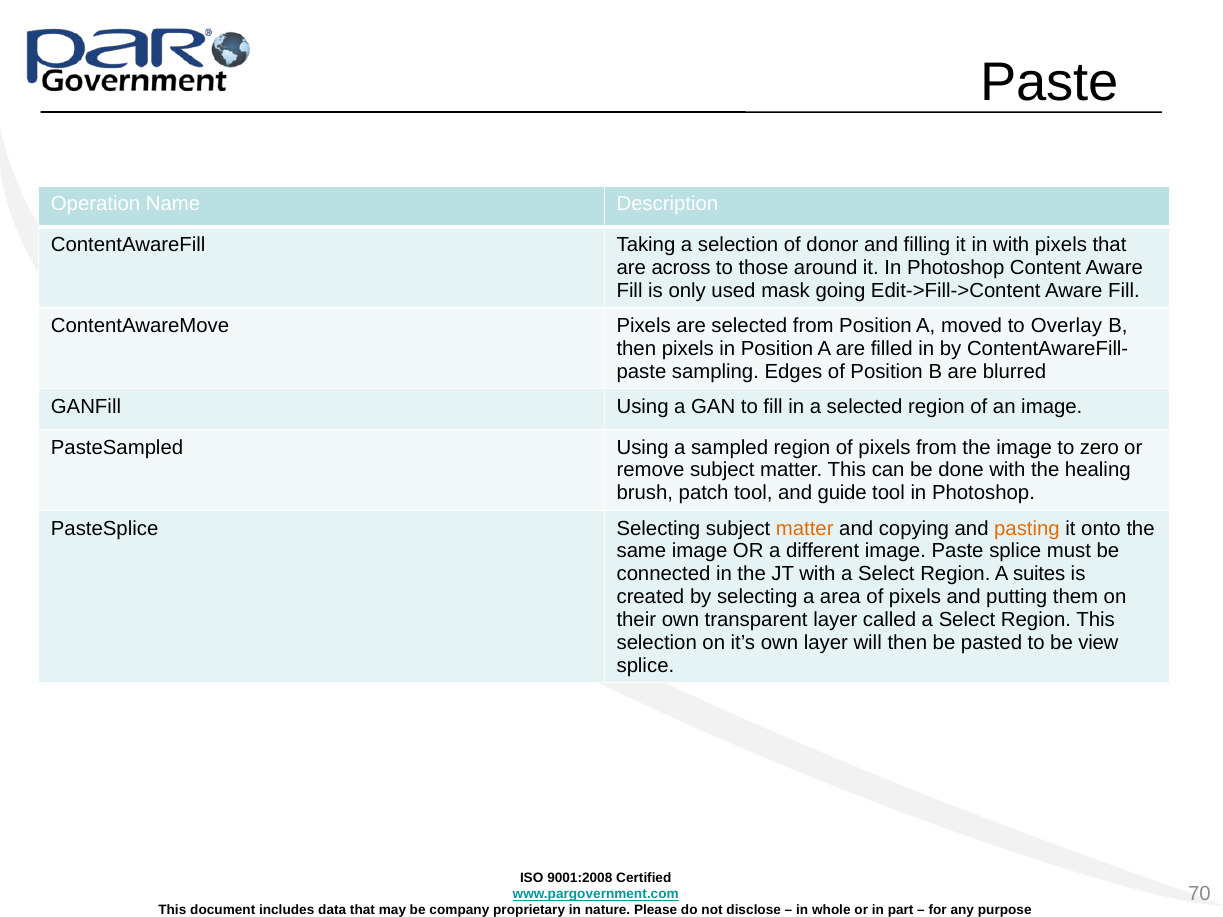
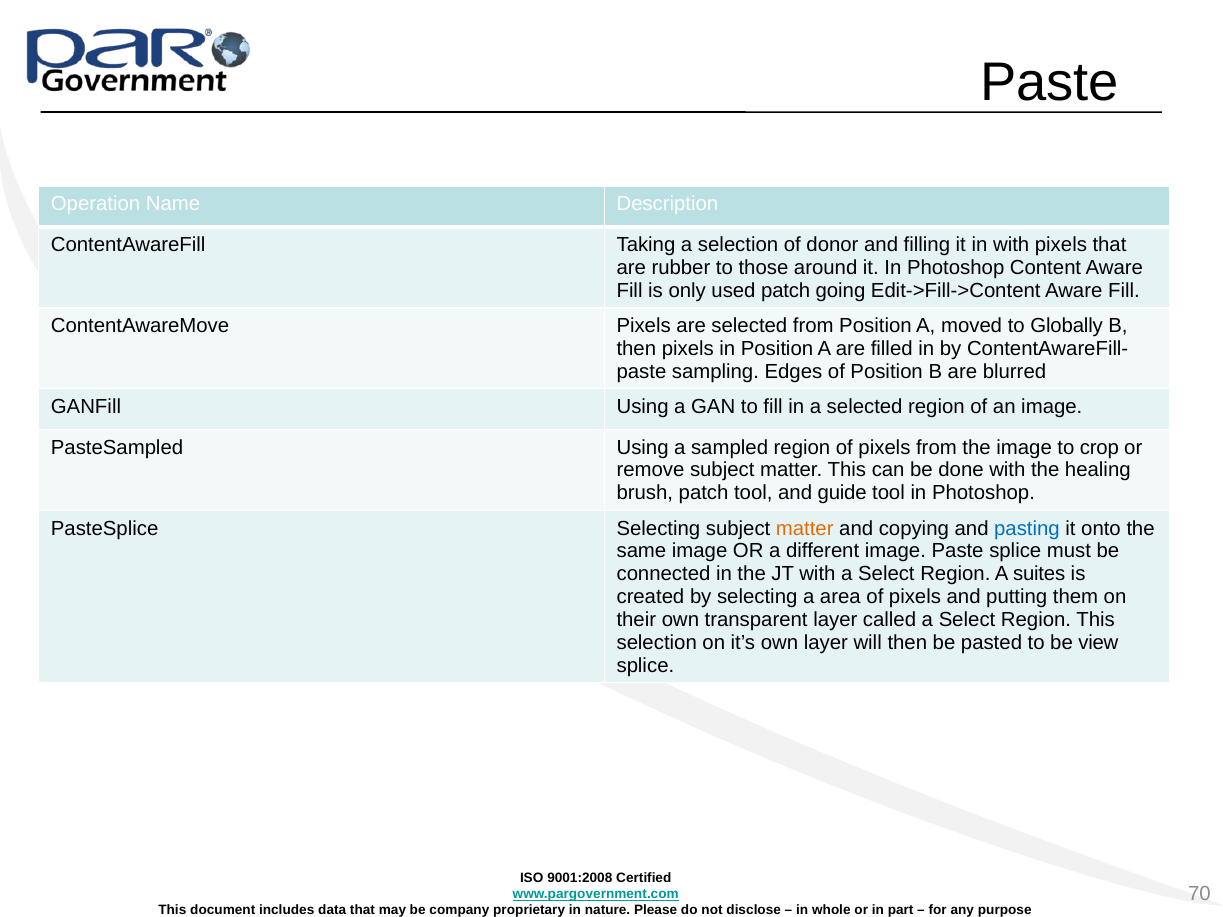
across: across -> rubber
used mask: mask -> patch
Overlay: Overlay -> Globally
zero: zero -> crop
pasting colour: orange -> blue
